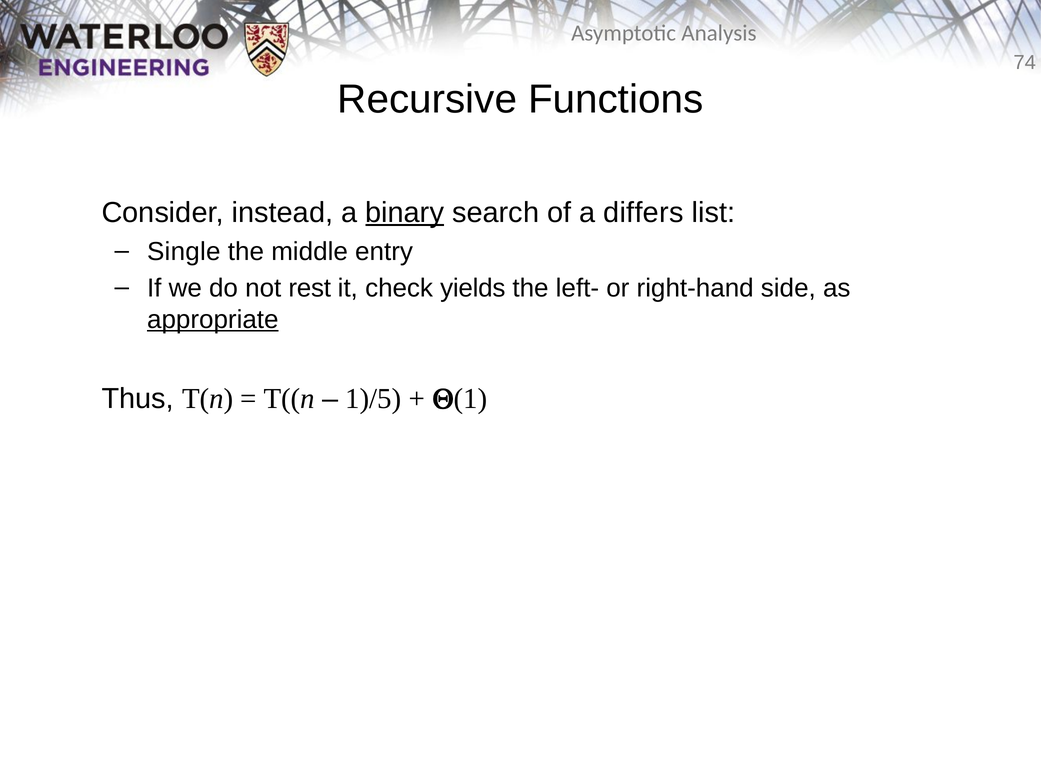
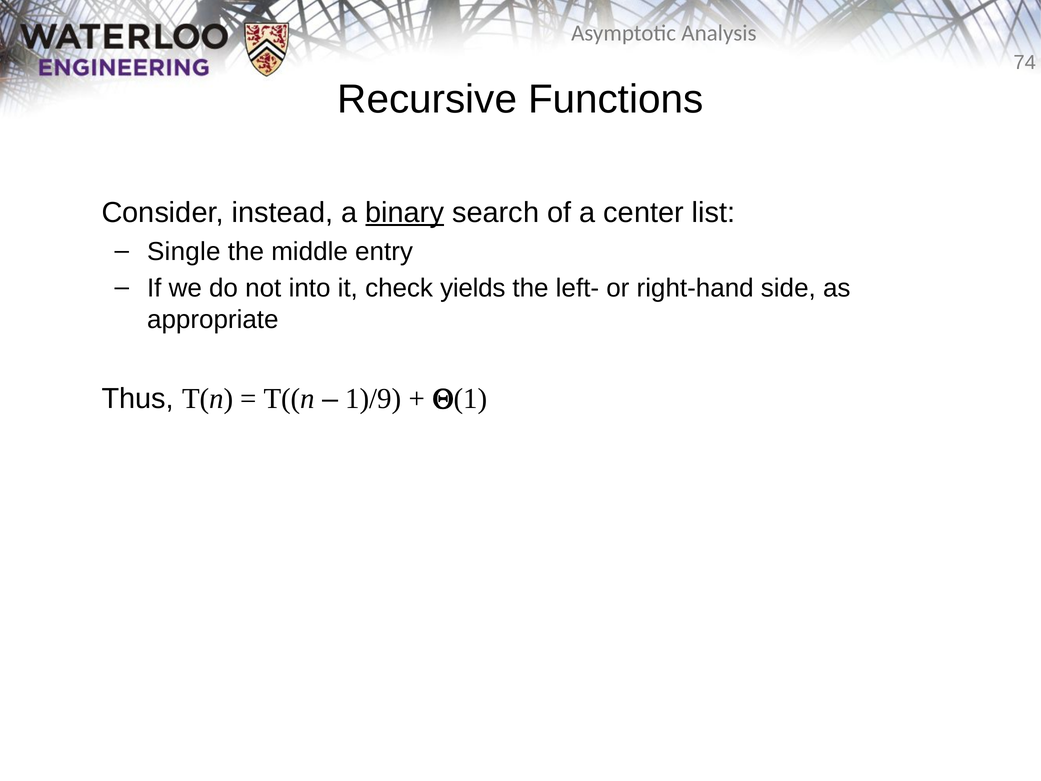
differs: differs -> center
rest: rest -> into
appropriate underline: present -> none
1)/5: 1)/5 -> 1)/9
